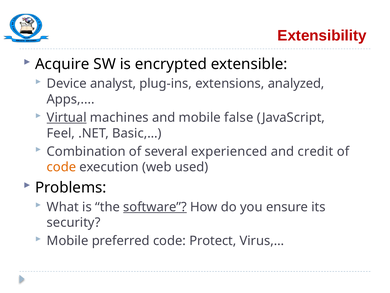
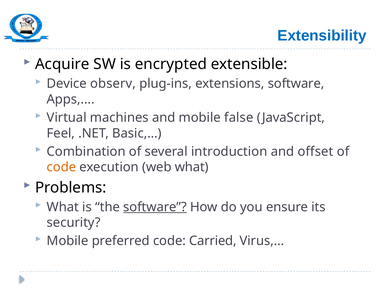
Extensibility colour: red -> blue
analyst: analyst -> observ
extensions analyzed: analyzed -> software
Virtual underline: present -> none
experienced: experienced -> introduction
credit: credit -> offset
web used: used -> what
Protect: Protect -> Carried
